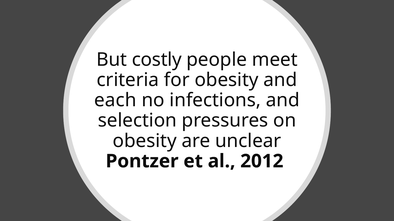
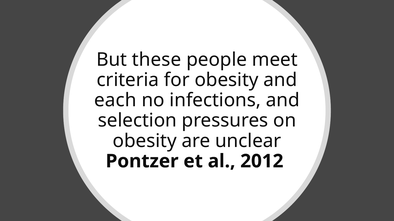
costly: costly -> these
